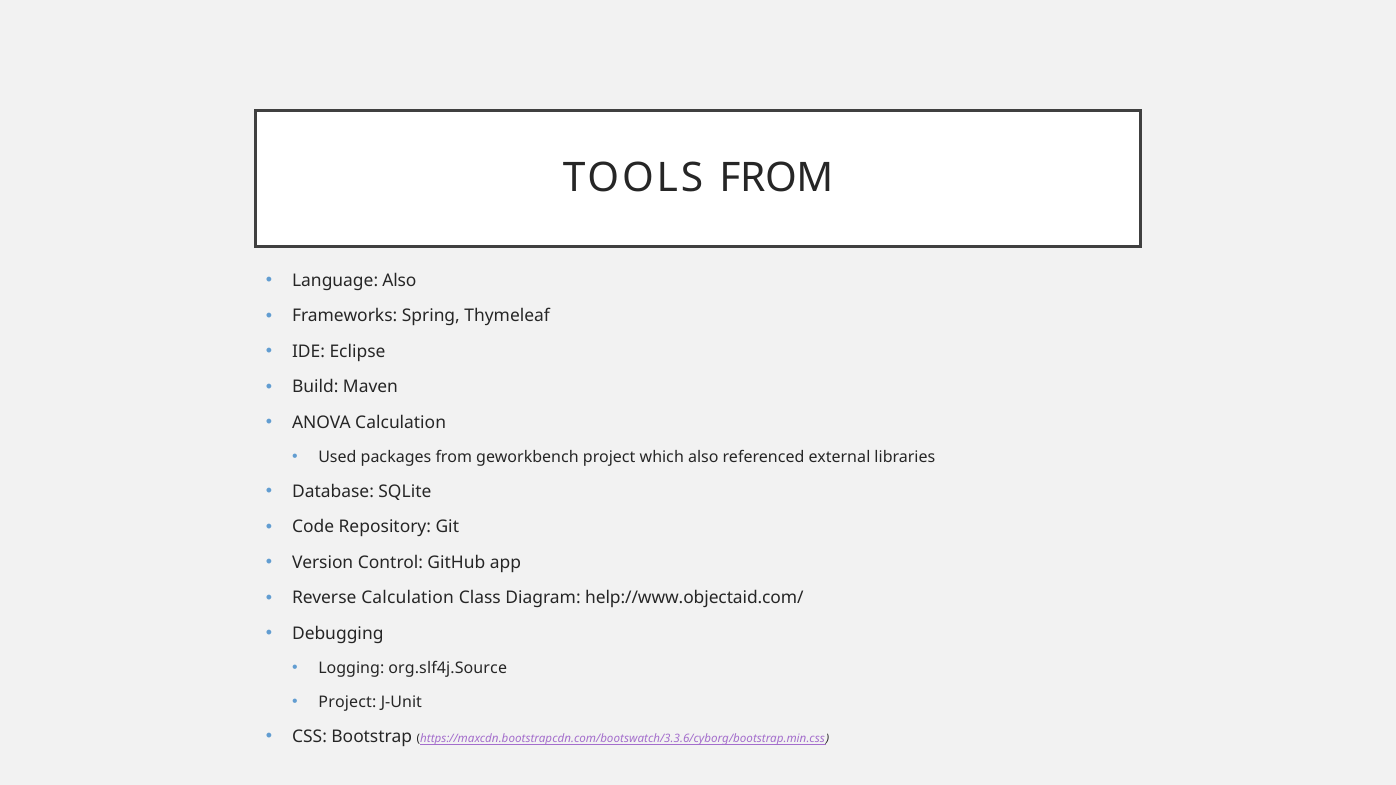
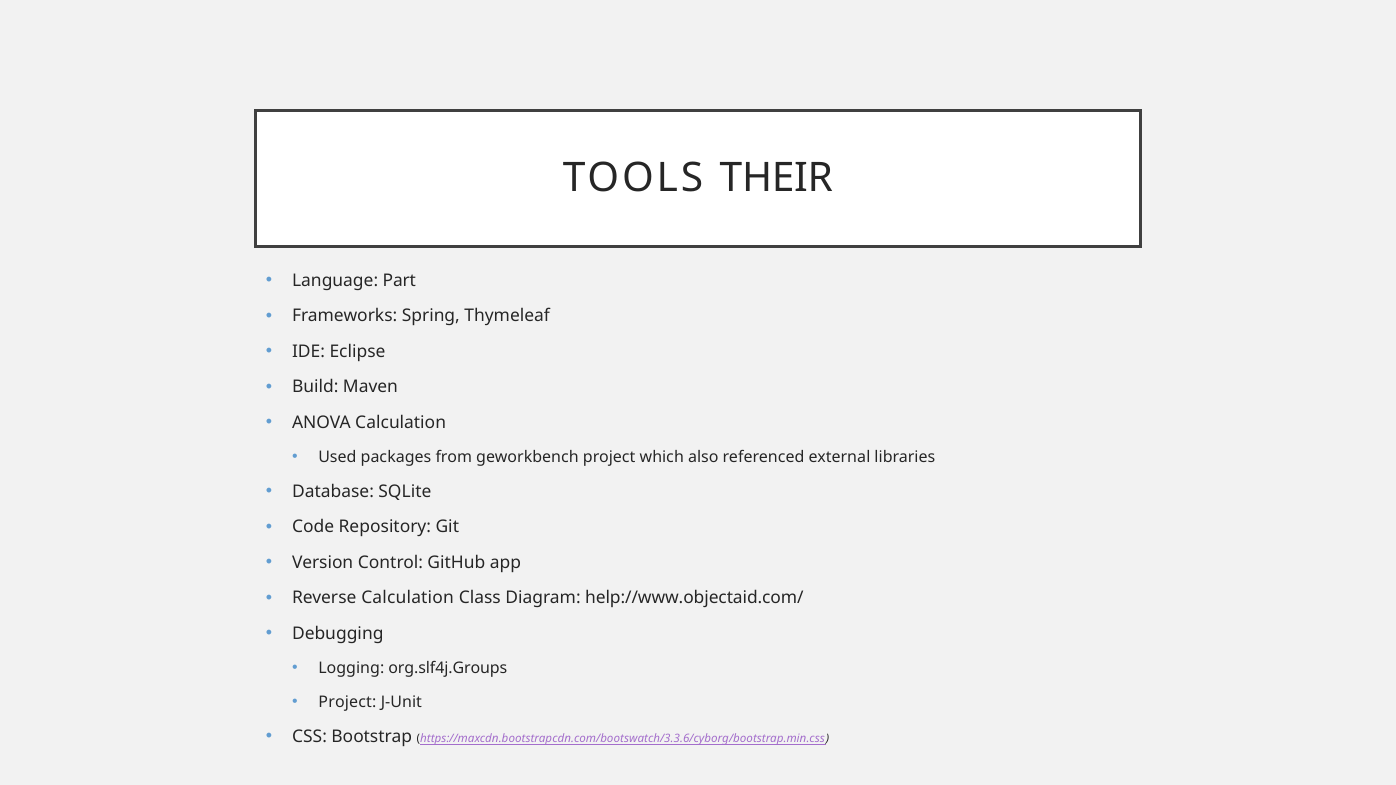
TOOLS FROM: FROM -> THEIR
Language Also: Also -> Part
org.slf4j.Source: org.slf4j.Source -> org.slf4j.Groups
